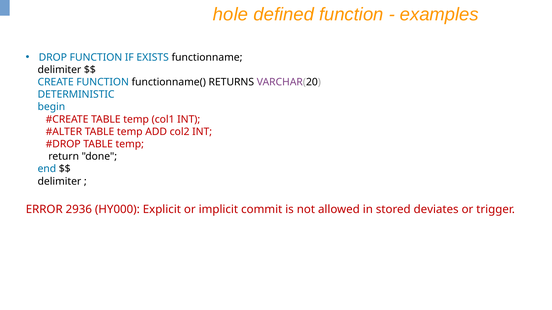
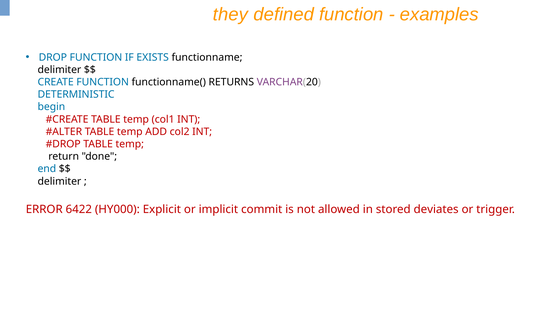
hole: hole -> they
2936: 2936 -> 6422
